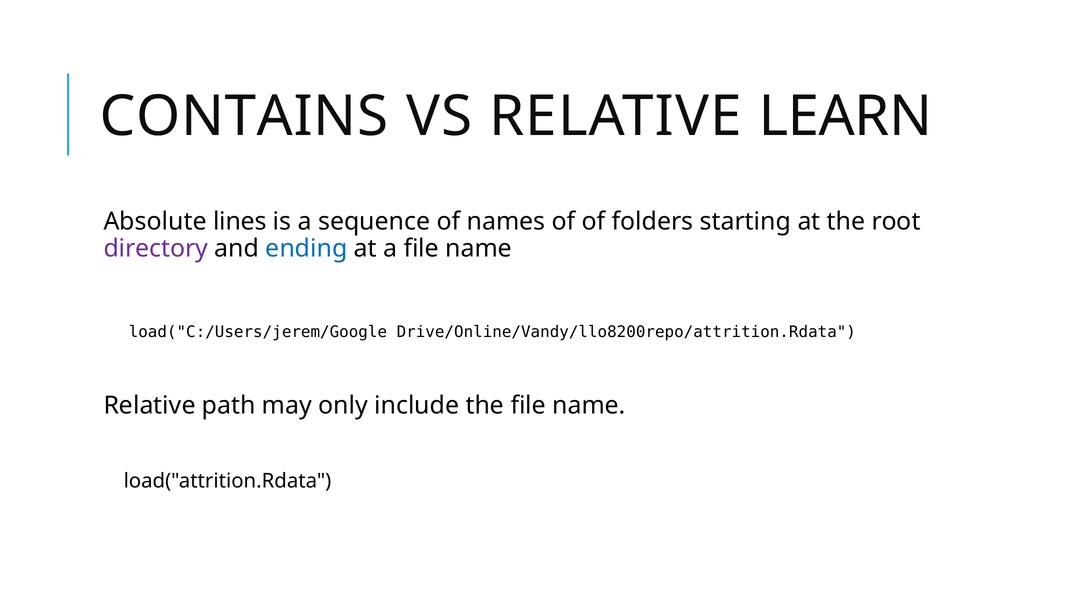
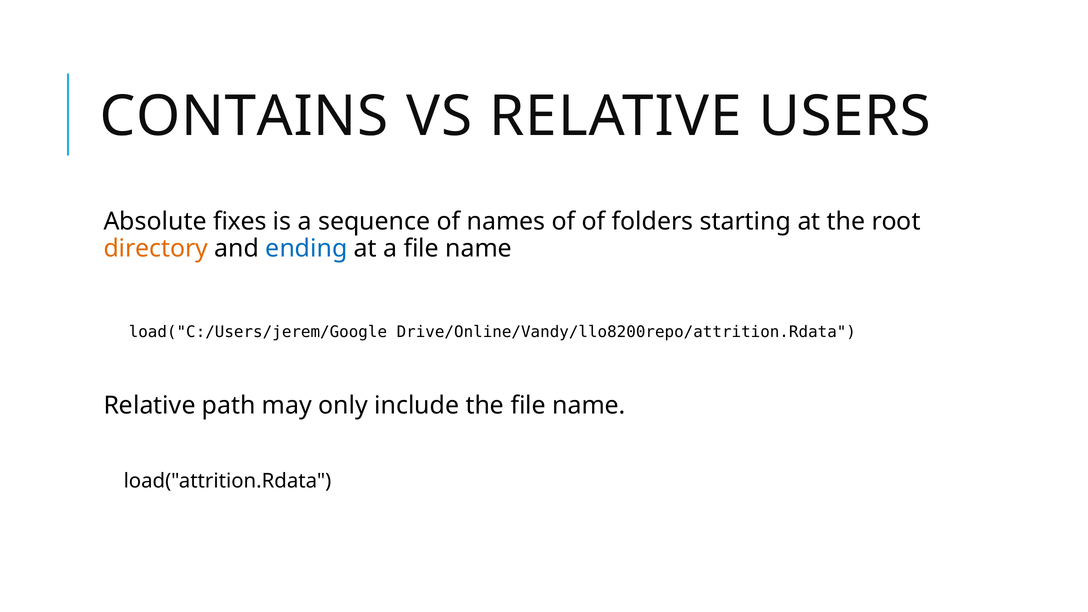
LEARN: LEARN -> USERS
lines: lines -> fixes
directory colour: purple -> orange
